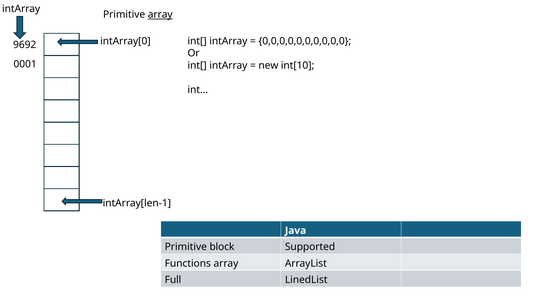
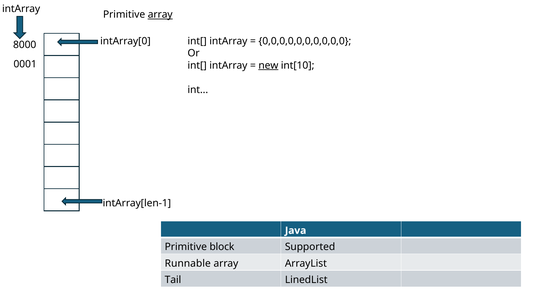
9692: 9692 -> 8000
new underline: none -> present
Functions: Functions -> Runnable
Full: Full -> Tail
